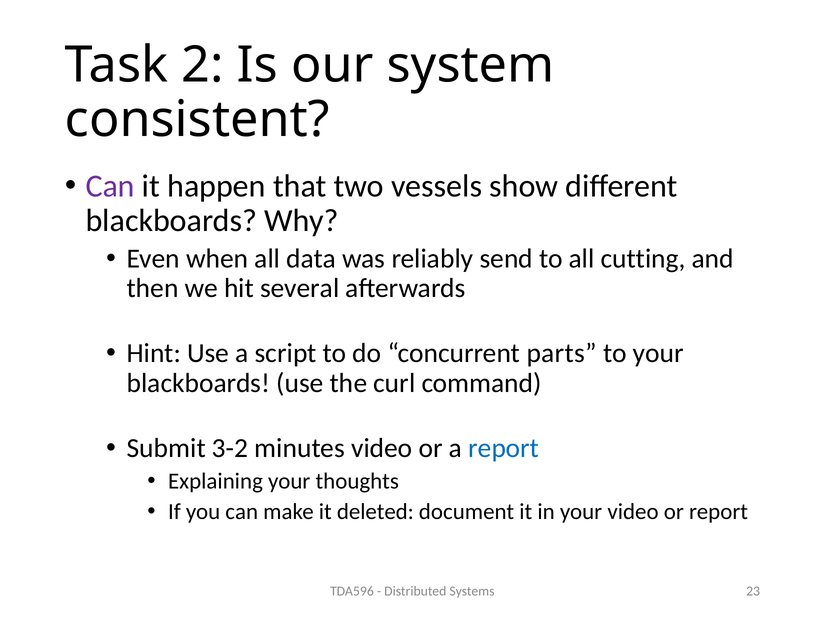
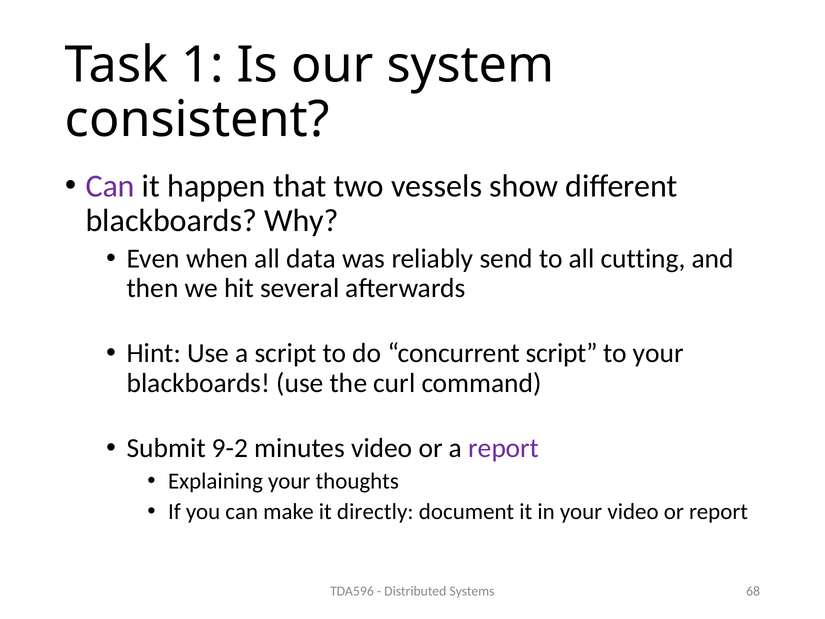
2: 2 -> 1
concurrent parts: parts -> script
3-2: 3-2 -> 9-2
report at (504, 448) colour: blue -> purple
deleted: deleted -> directly
23: 23 -> 68
